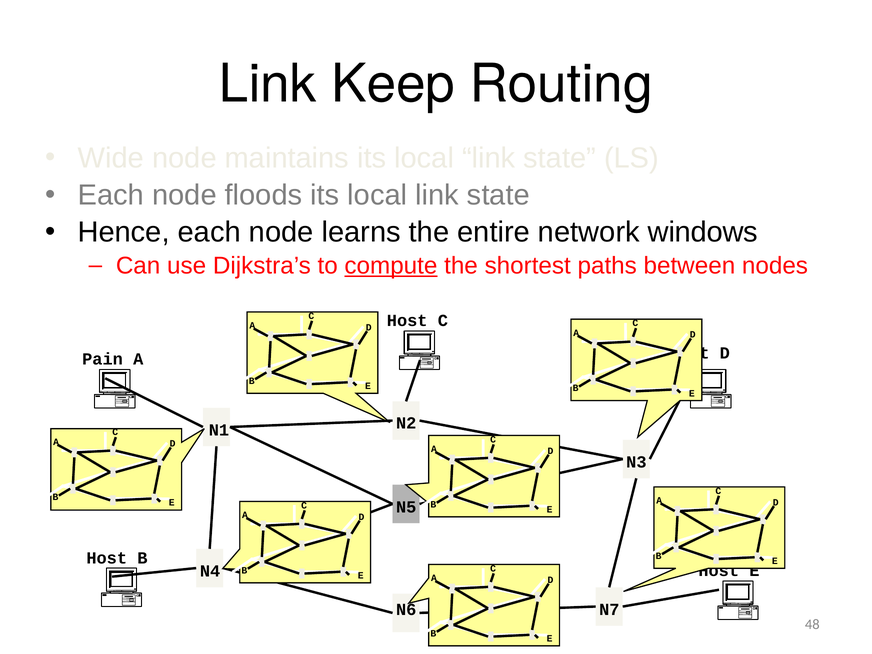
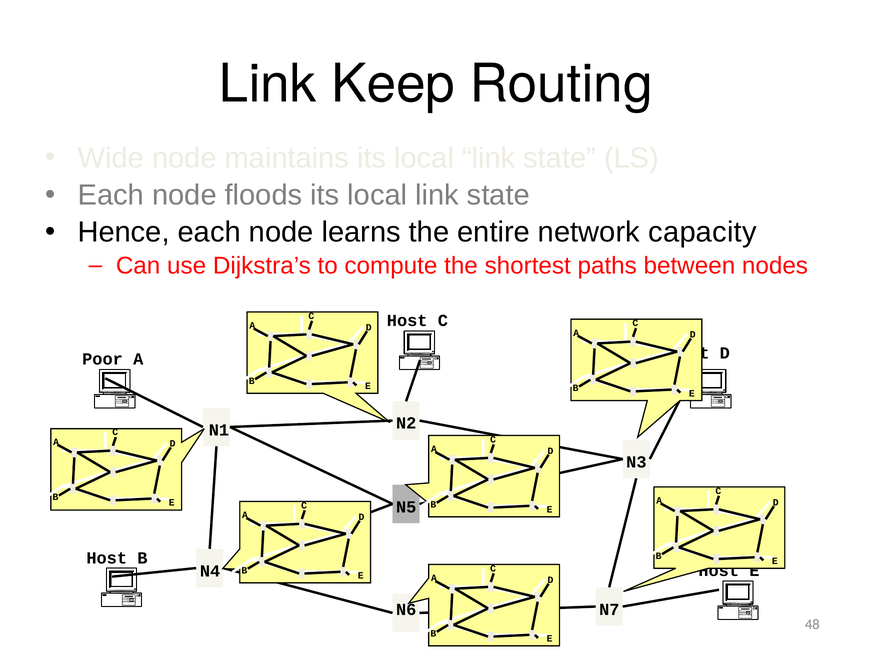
windows: windows -> capacity
compute underline: present -> none
Pain: Pain -> Poor
